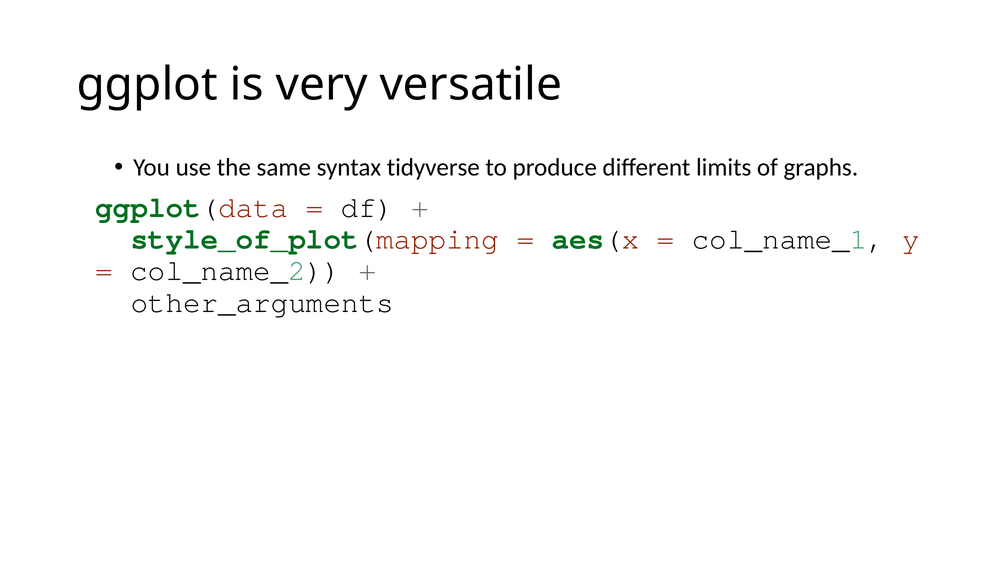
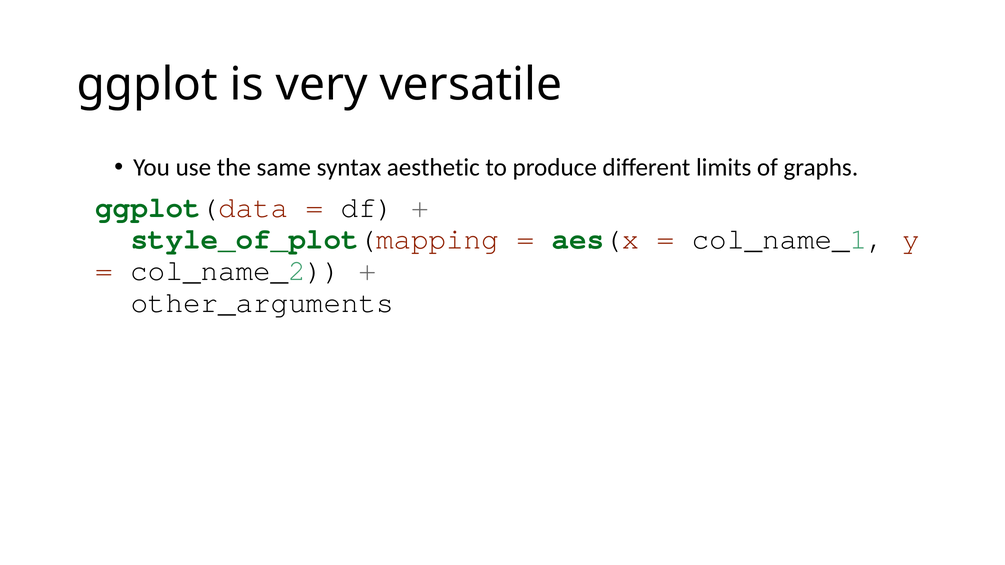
tidyverse: tidyverse -> aesthetic
